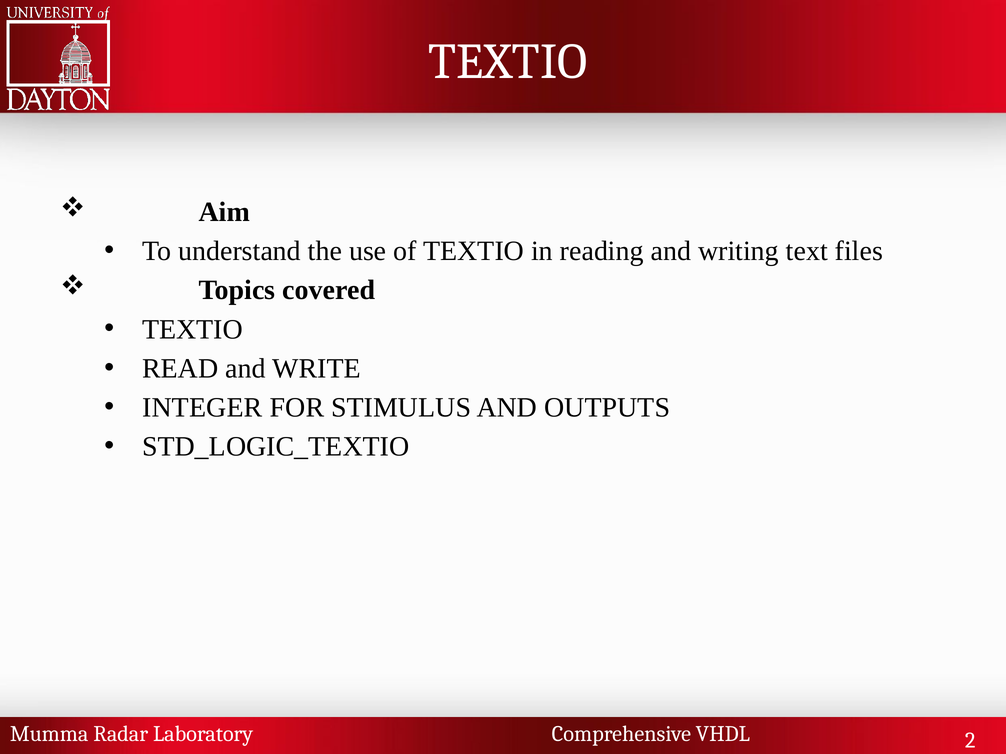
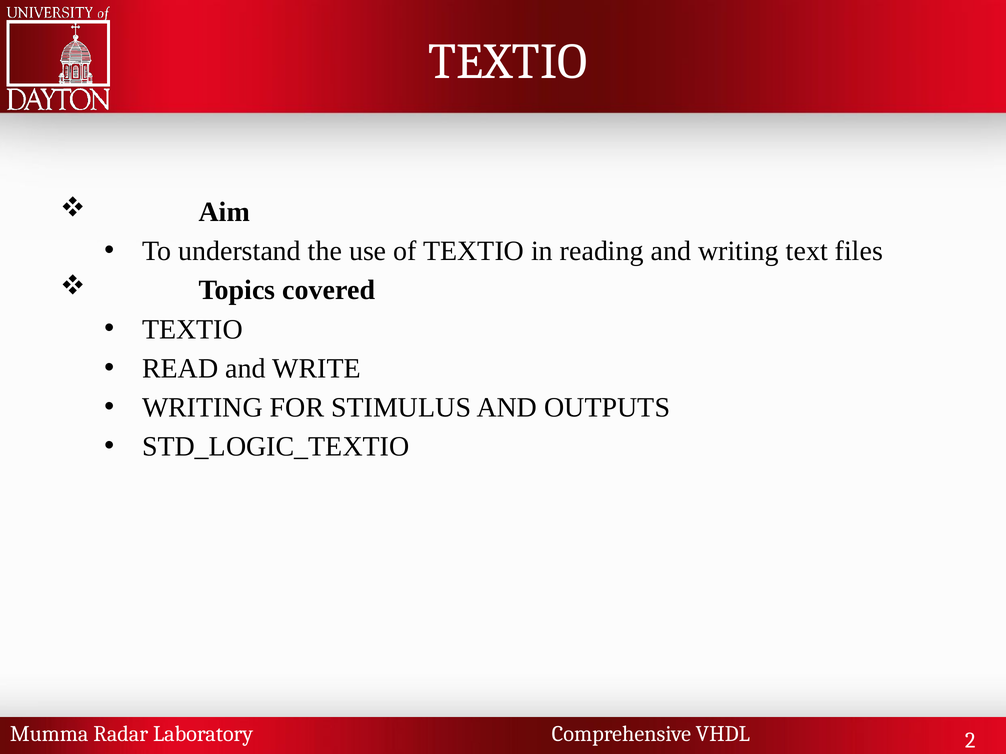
INTEGER at (202, 408): INTEGER -> WRITING
